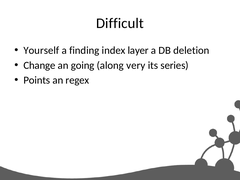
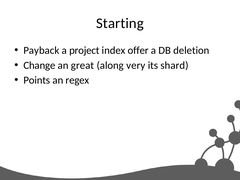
Difficult: Difficult -> Starting
Yourself: Yourself -> Payback
finding: finding -> project
layer: layer -> offer
going: going -> great
series: series -> shard
